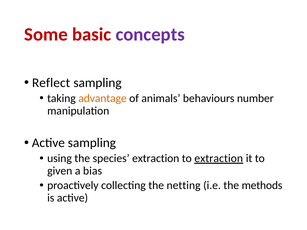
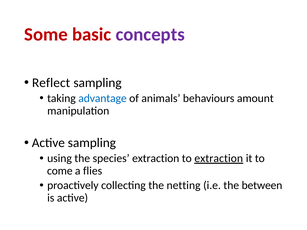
advantage colour: orange -> blue
number: number -> amount
given: given -> come
bias: bias -> flies
methods: methods -> between
